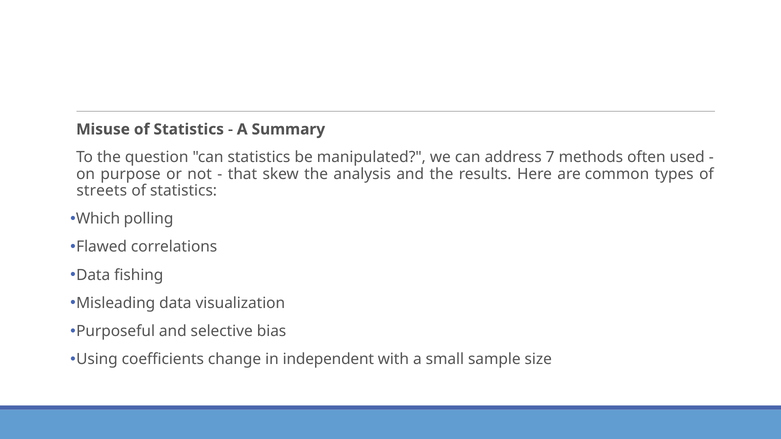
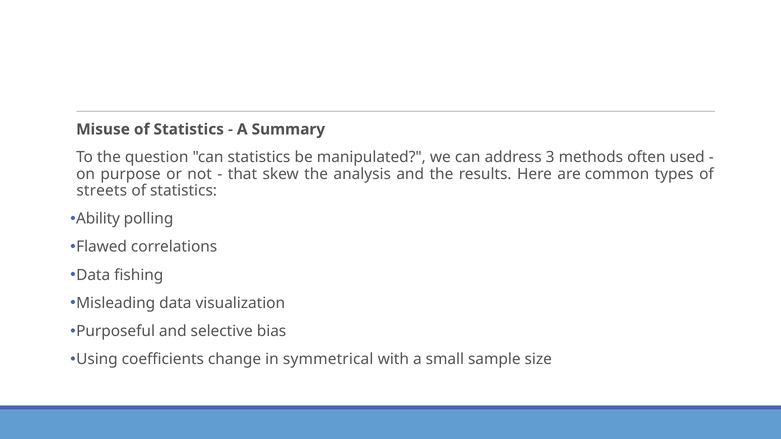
7: 7 -> 3
Which: Which -> Ability
independent: independent -> symmetrical
